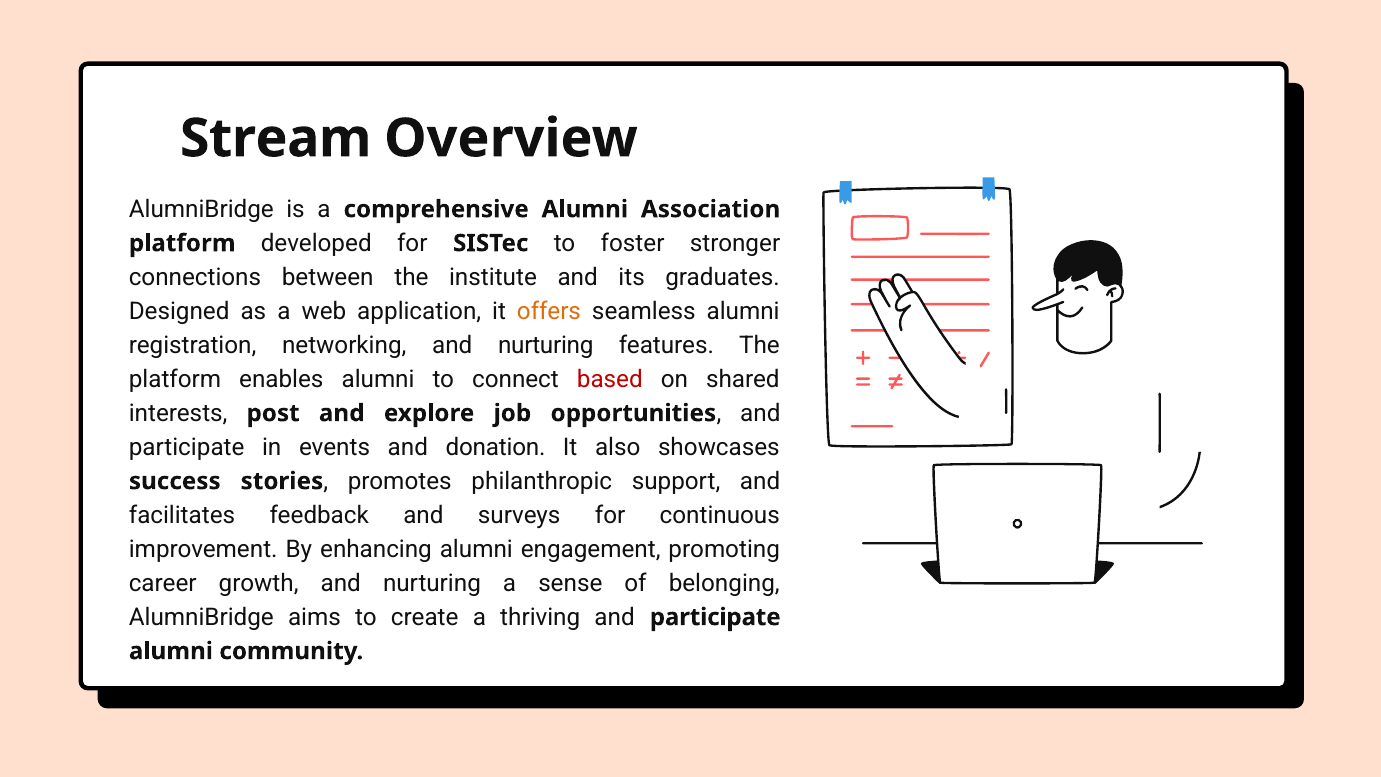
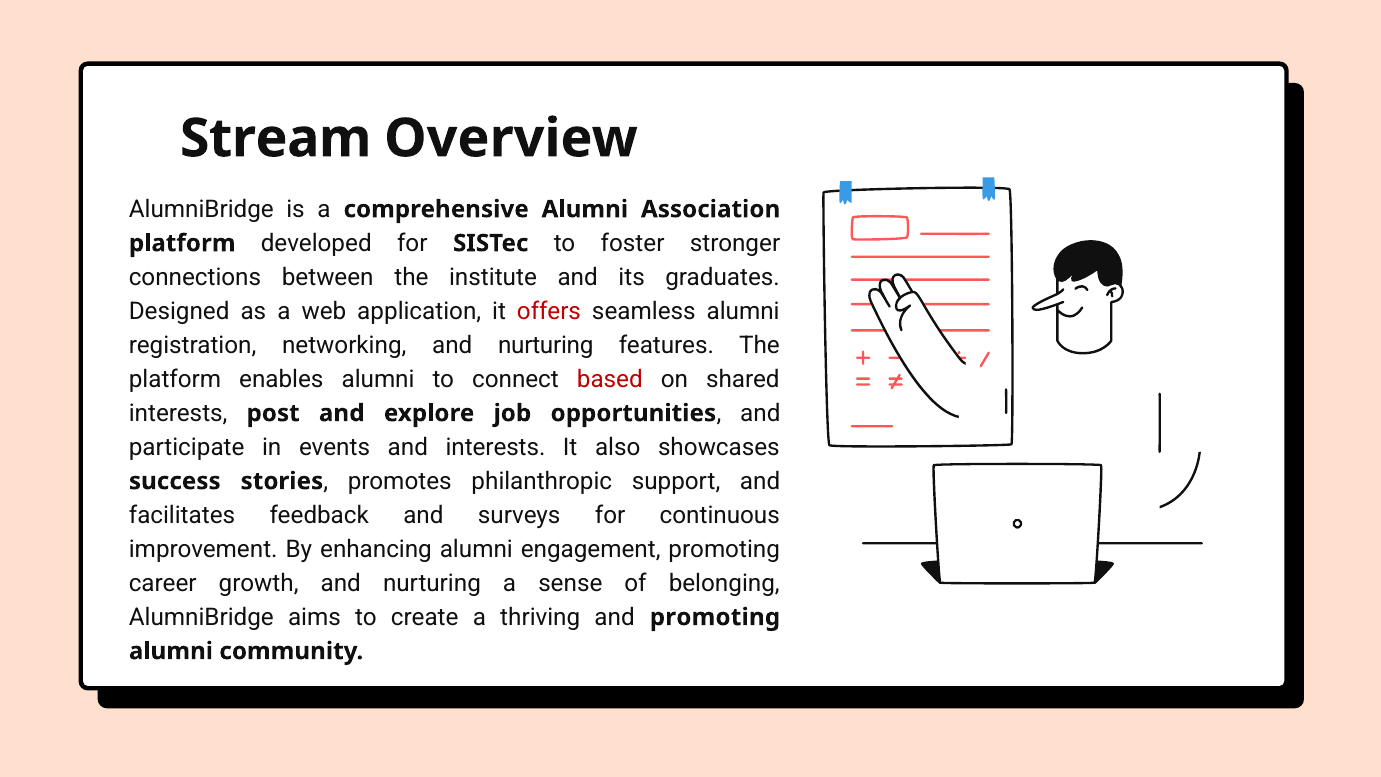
offers colour: orange -> red
and donation: donation -> interests
thriving and participate: participate -> promoting
